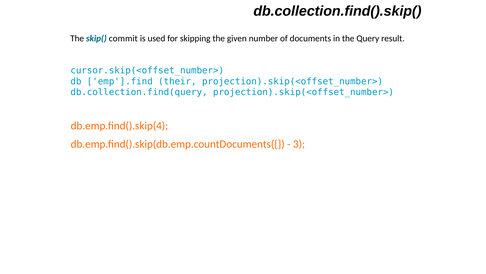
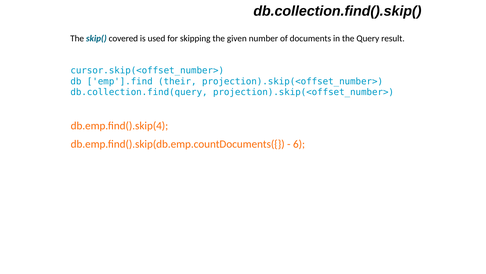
commit: commit -> covered
3: 3 -> 6
